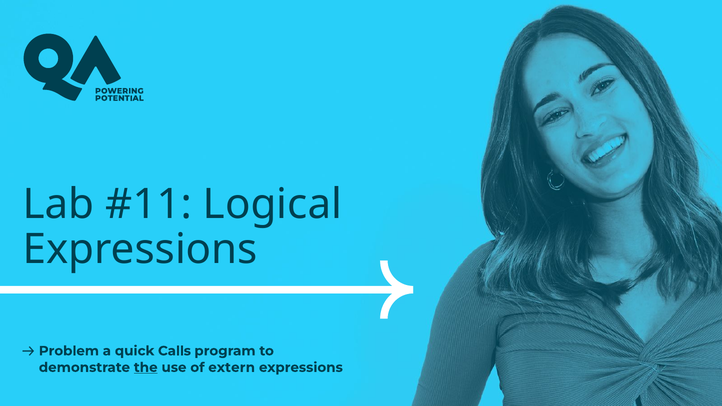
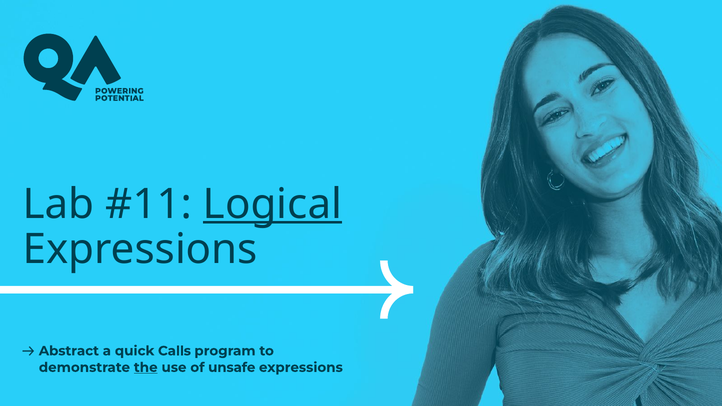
Logical underline: none -> present
Problem: Problem -> Abstract
extern: extern -> unsafe
